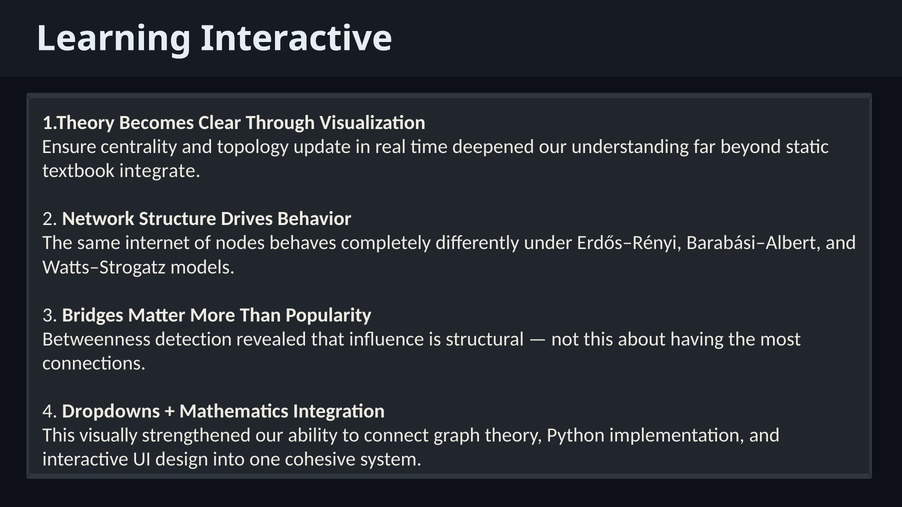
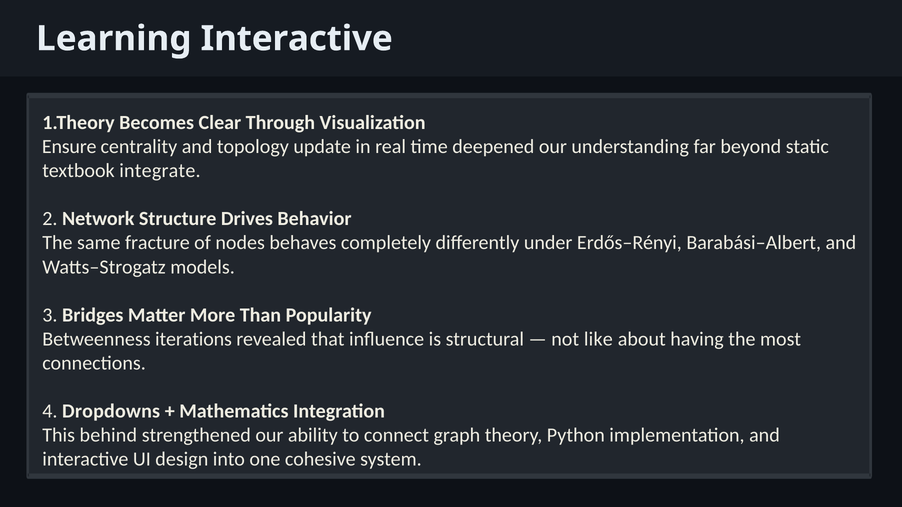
internet: internet -> fracture
detection: detection -> iterations
not this: this -> like
visually: visually -> behind
